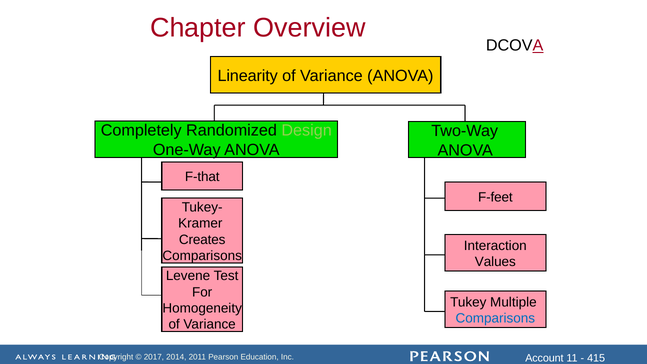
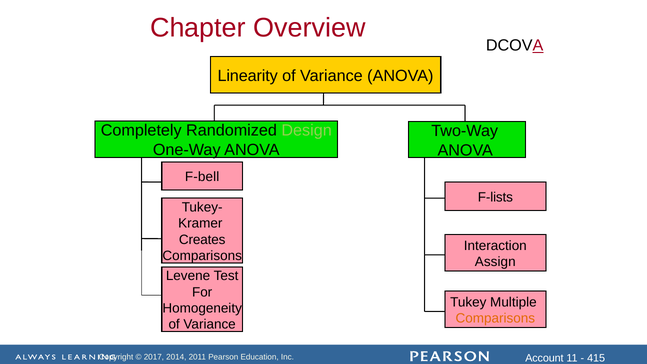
F-that: F-that -> F-bell
F-feet: F-feet -> F-lists
Values: Values -> Assign
Comparisons at (495, 318) colour: blue -> orange
